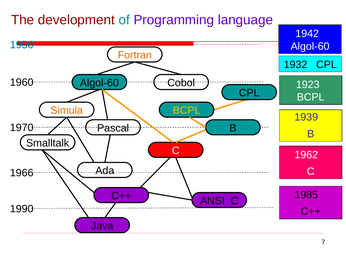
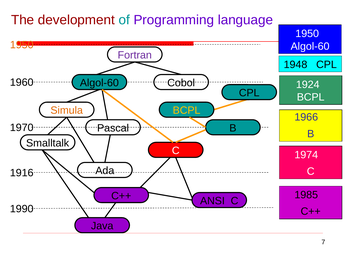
1942 at (307, 34): 1942 -> 1950
1950 at (22, 45) colour: blue -> orange
Fortran colour: orange -> purple
1932: 1932 -> 1948
1923: 1923 -> 1924
1939: 1939 -> 1966
1962: 1962 -> 1974
1966: 1966 -> 1916
